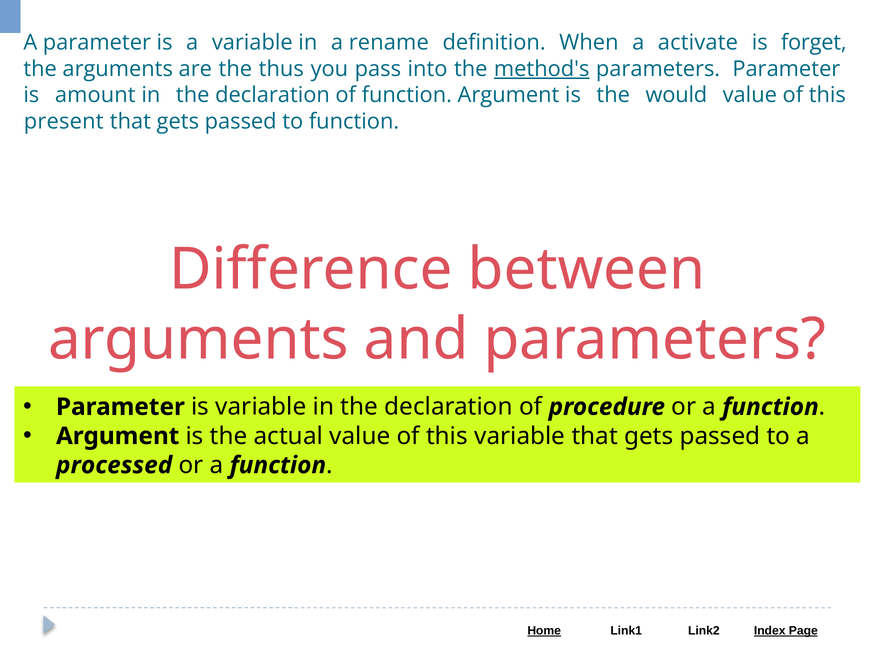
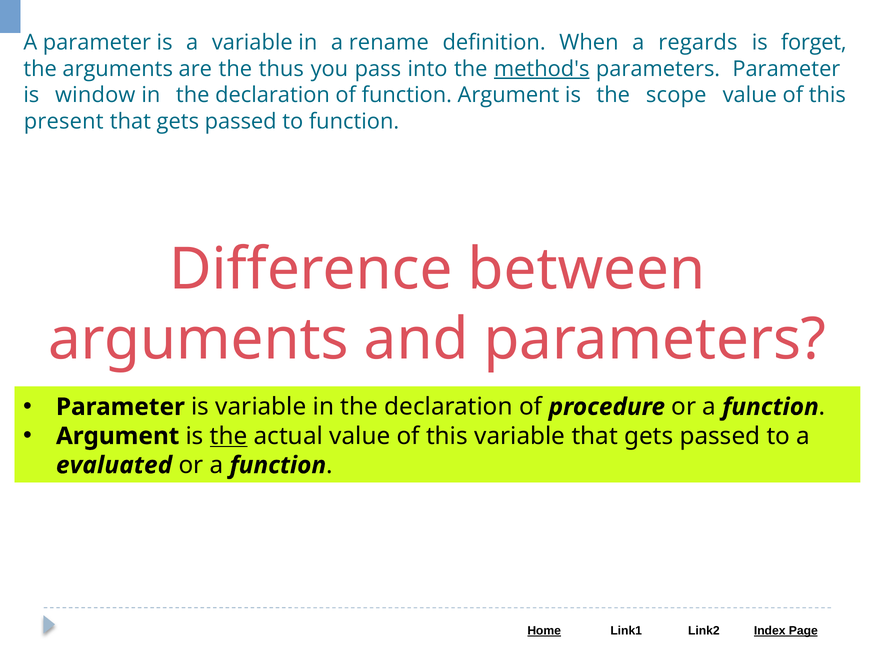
activate: activate -> regards
amount: amount -> window
would: would -> scope
the at (229, 436) underline: none -> present
processed: processed -> evaluated
